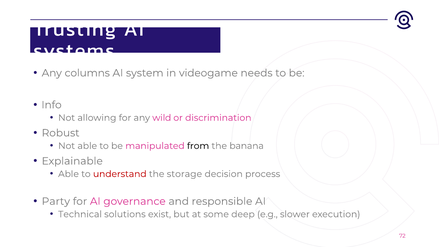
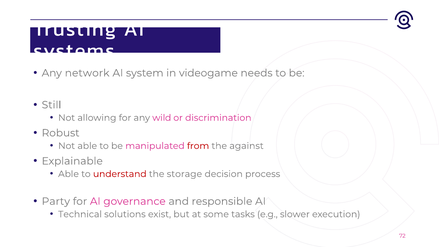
columns: columns -> network
Info: Info -> Still
from colour: black -> red
banana: banana -> against
deep: deep -> tasks
